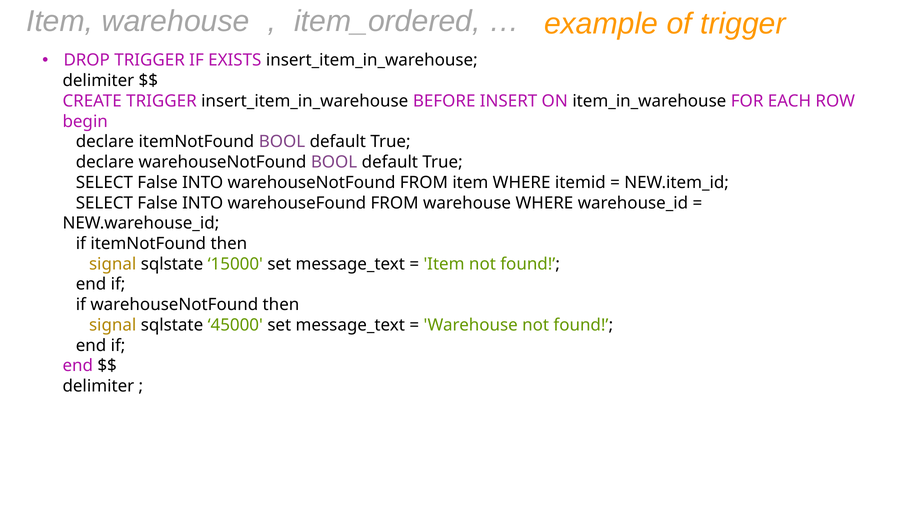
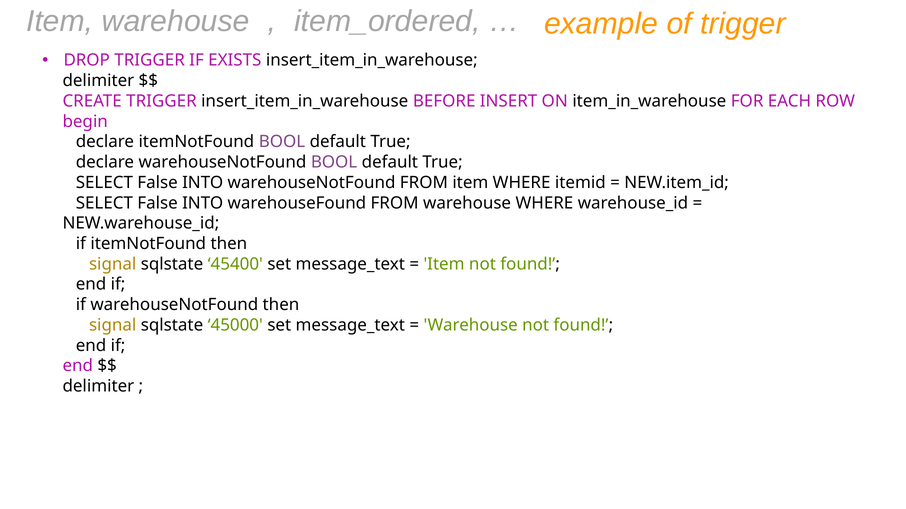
15000: 15000 -> 45400
